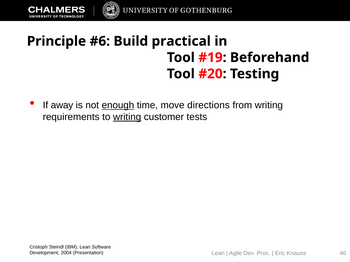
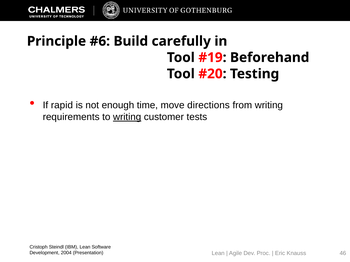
practical: practical -> carefully
away: away -> rapid
enough underline: present -> none
